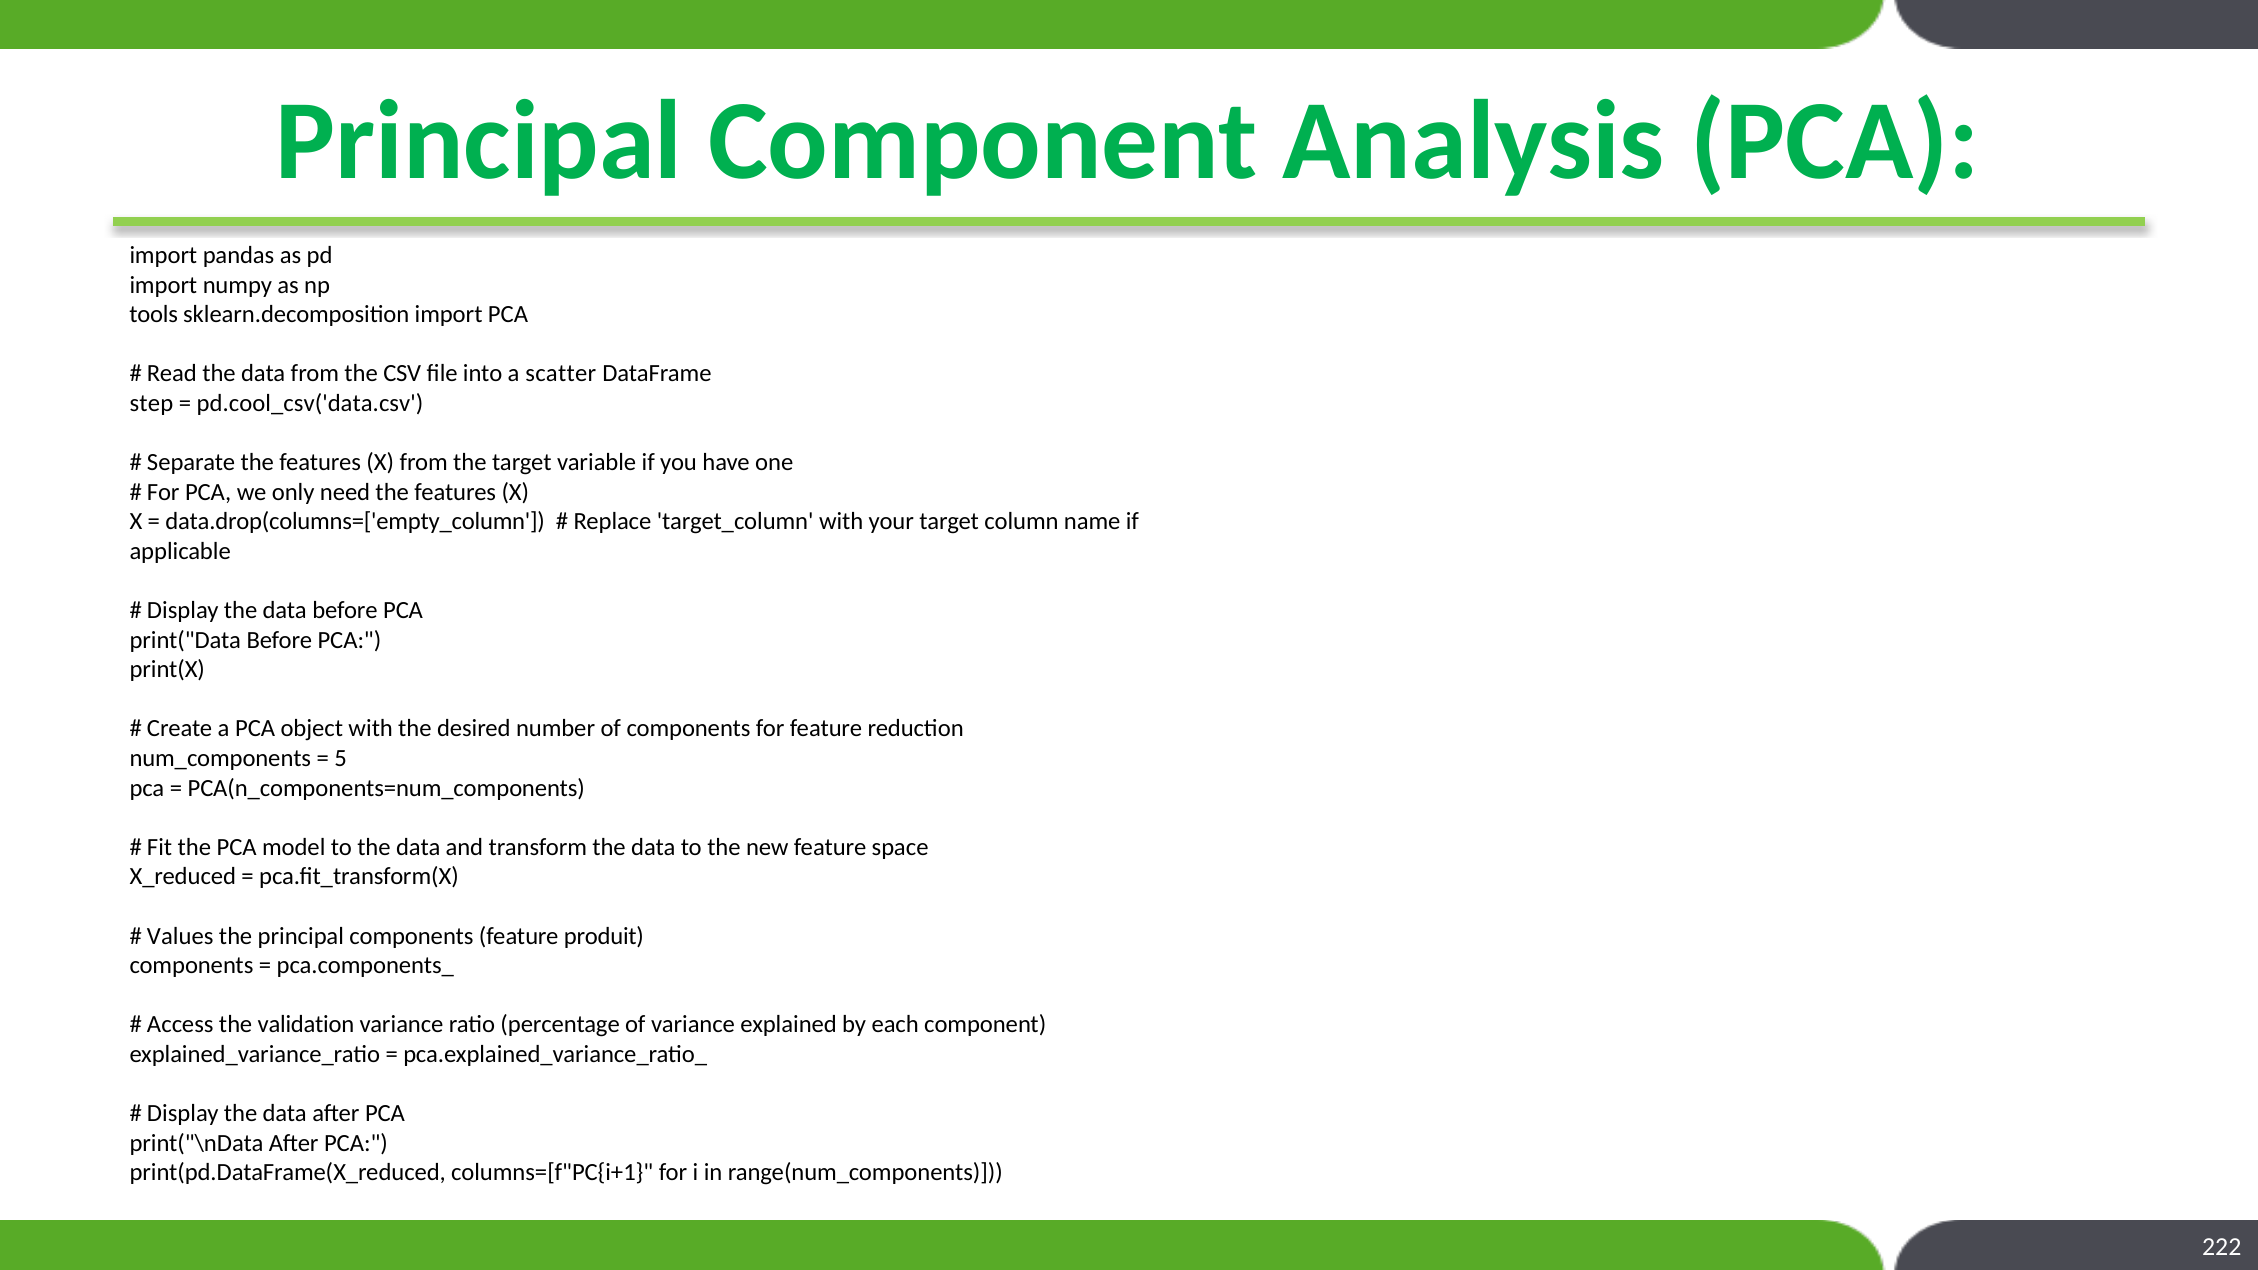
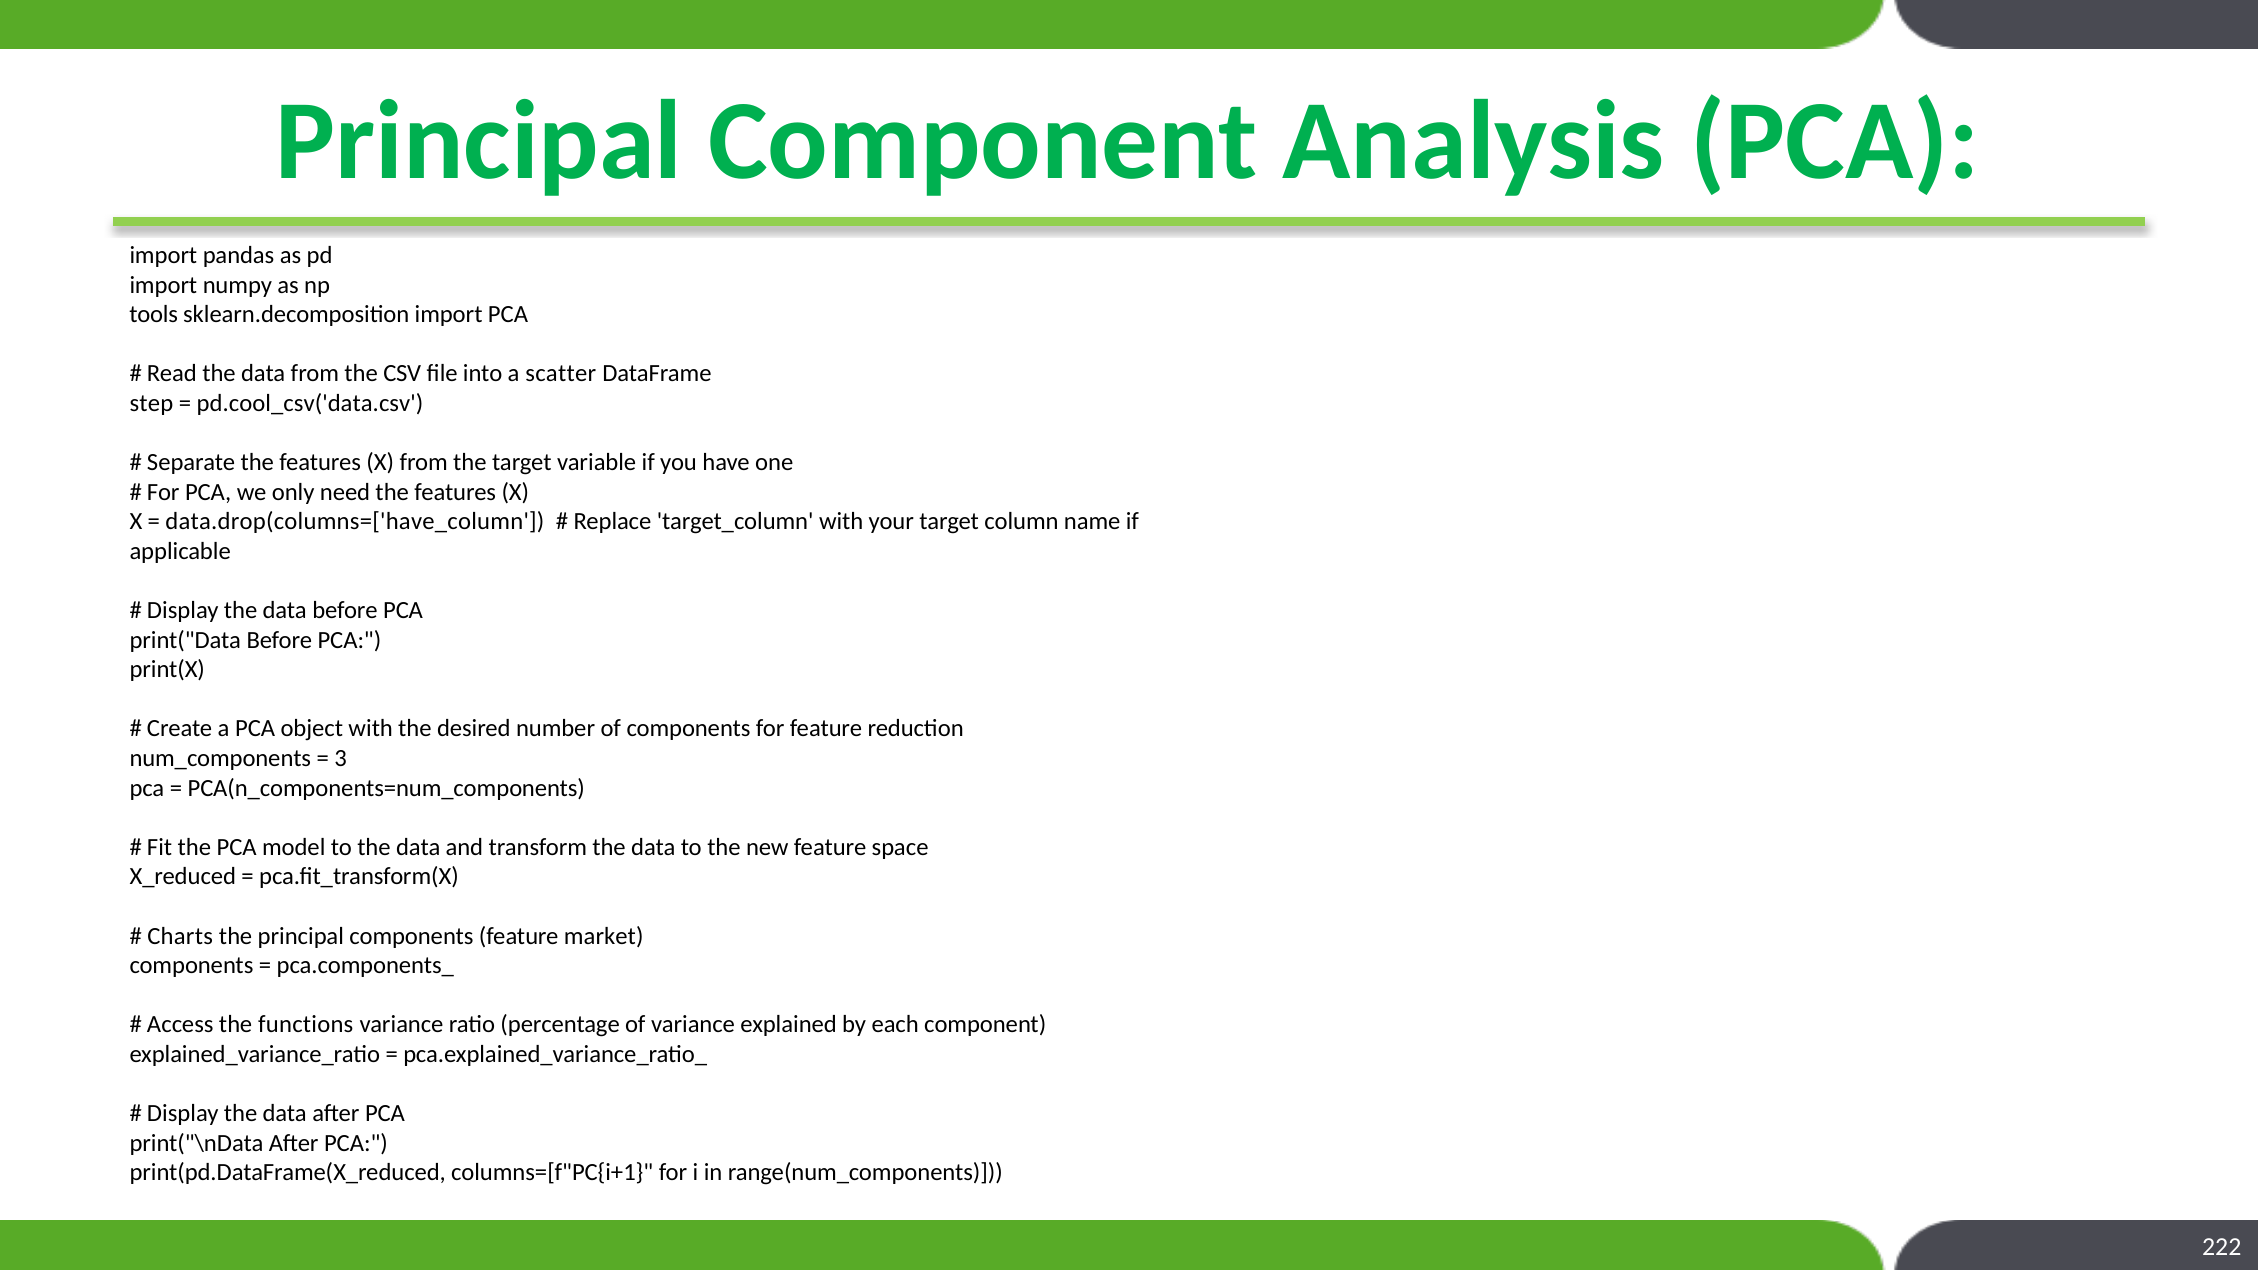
data.drop(columns=['empty_column: data.drop(columns=['empty_column -> data.drop(columns=['have_column
5: 5 -> 3
Values: Values -> Charts
produit: produit -> market
validation: validation -> functions
